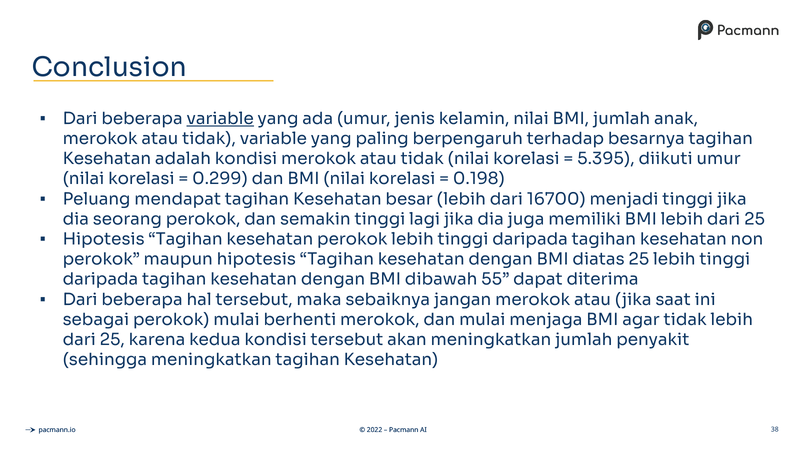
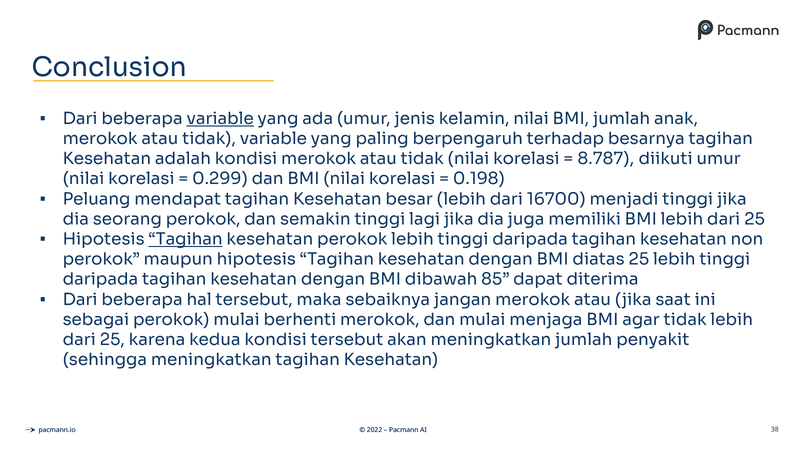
5.395: 5.395 -> 8.787
Tagihan at (186, 239) underline: none -> present
55: 55 -> 85
